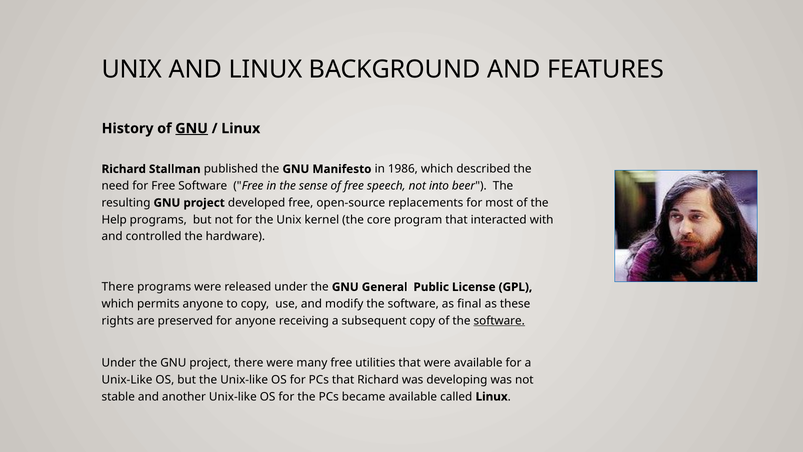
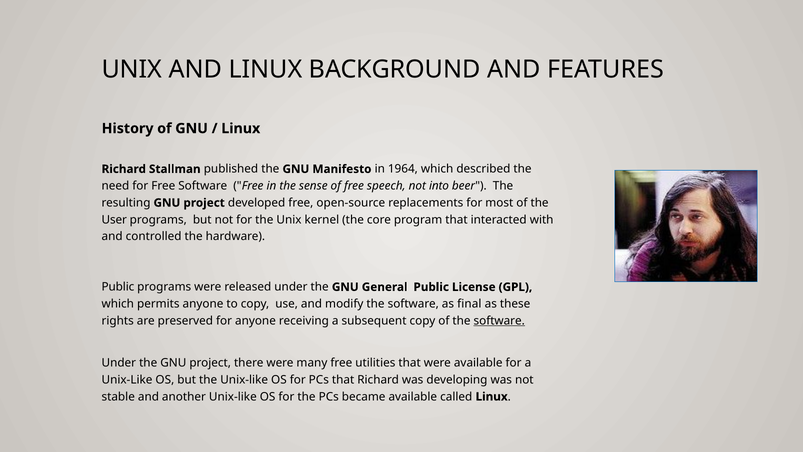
GNU at (192, 128) underline: present -> none
1986: 1986 -> 1964
Help: Help -> User
There at (118, 287): There -> Public
